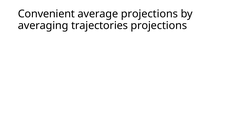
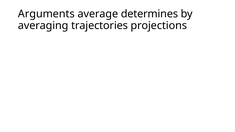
Convenient: Convenient -> Arguments
average projections: projections -> determines
